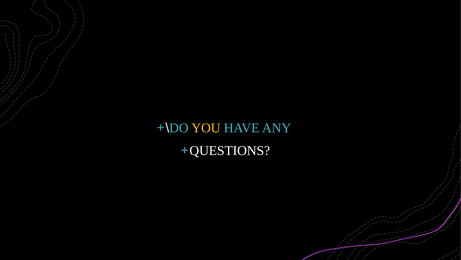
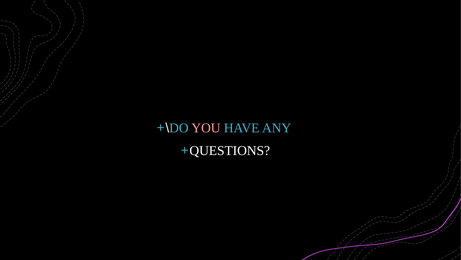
YOU at (206, 128) colour: yellow -> pink
